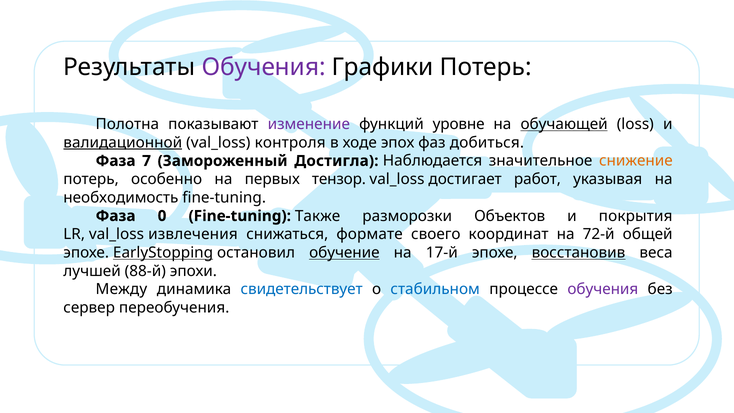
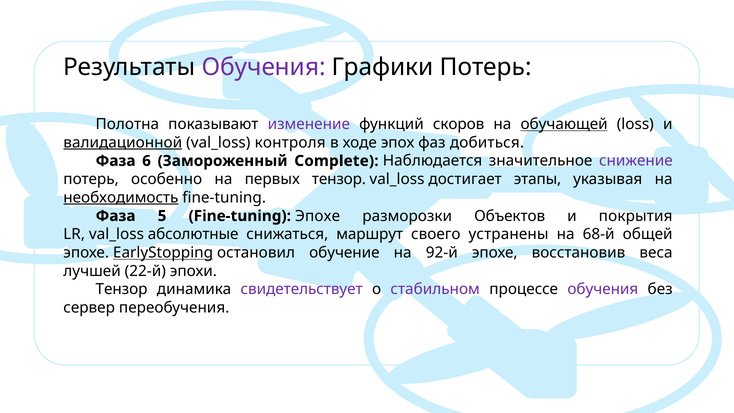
уровне: уровне -> скоров
7: 7 -> 6
Достигла: Достигла -> Complete
снижение colour: orange -> purple
работ: работ -> этапы
необходимость underline: none -> present
0: 0 -> 5
Fine-tuning Также: Также -> Эпохе
извлечения: извлечения -> абсолютные
формате: формате -> маршрут
координат: координат -> устранены
72-й: 72-й -> 68-й
обучение underline: present -> none
17-й: 17-й -> 92-й
восстановив underline: present -> none
88-й: 88-й -> 22-й
Между at (121, 289): Между -> Тензор
свидетельствует colour: blue -> purple
стабильном colour: blue -> purple
